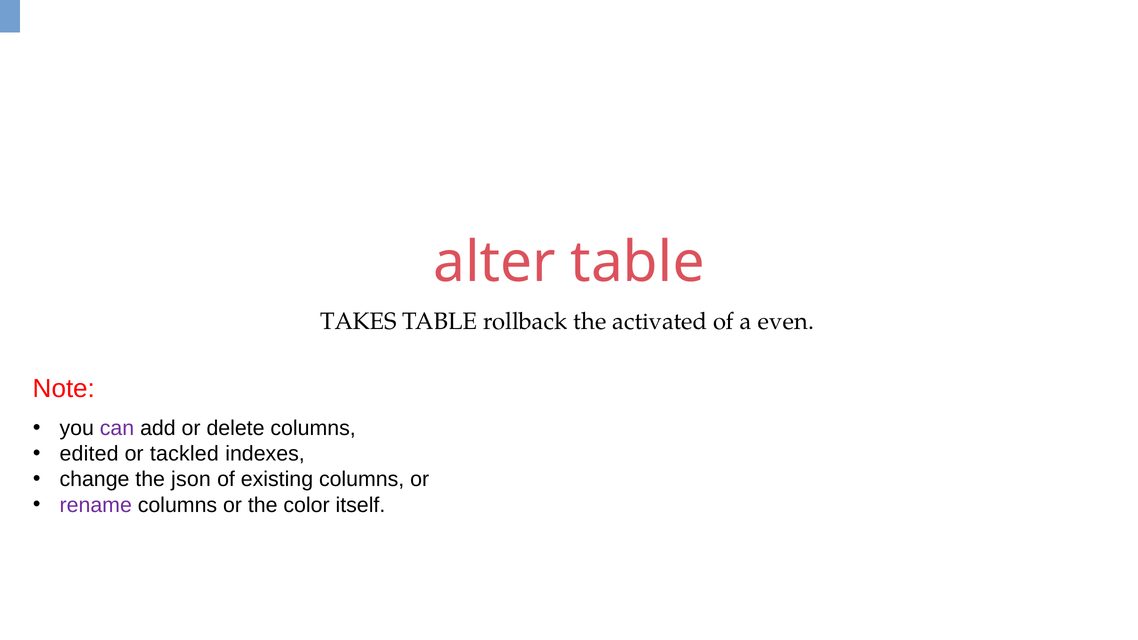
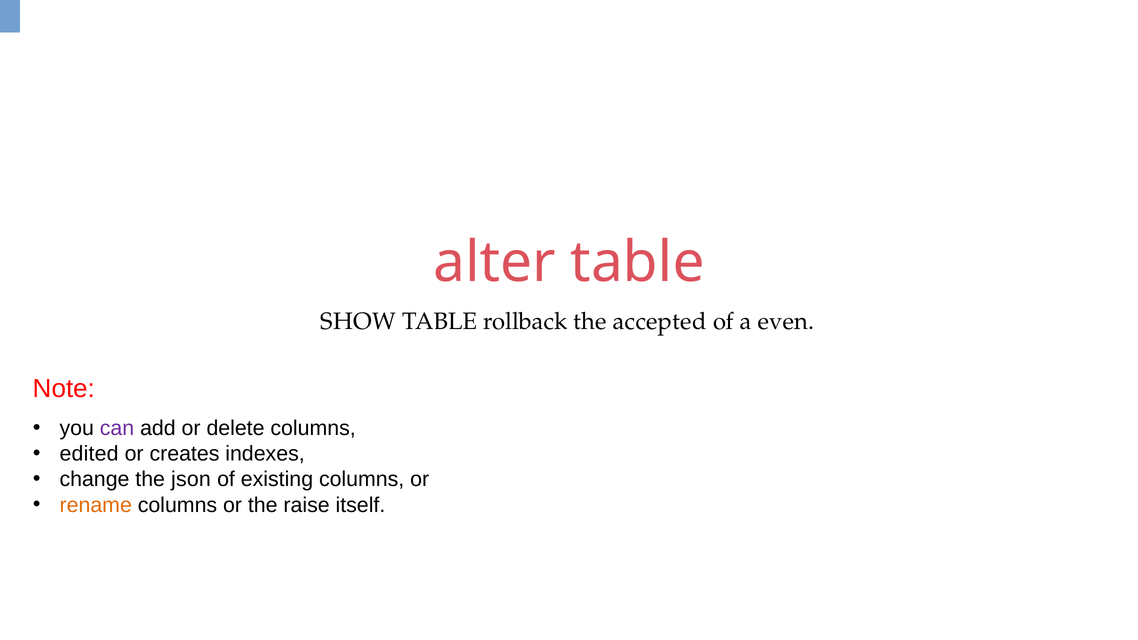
TAKES: TAKES -> SHOW
activated: activated -> accepted
tackled: tackled -> creates
rename colour: purple -> orange
color: color -> raise
